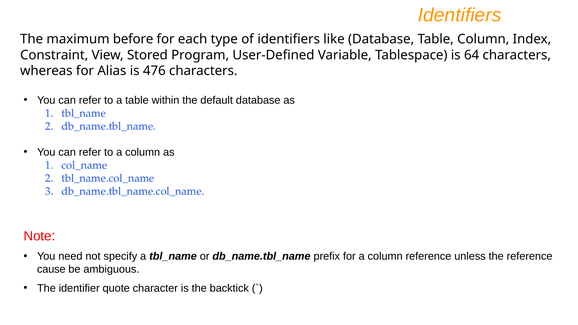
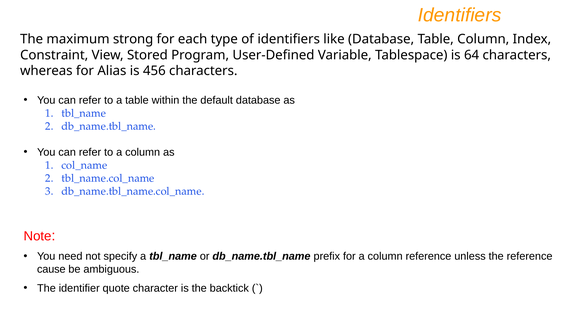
before: before -> strong
476: 476 -> 456
